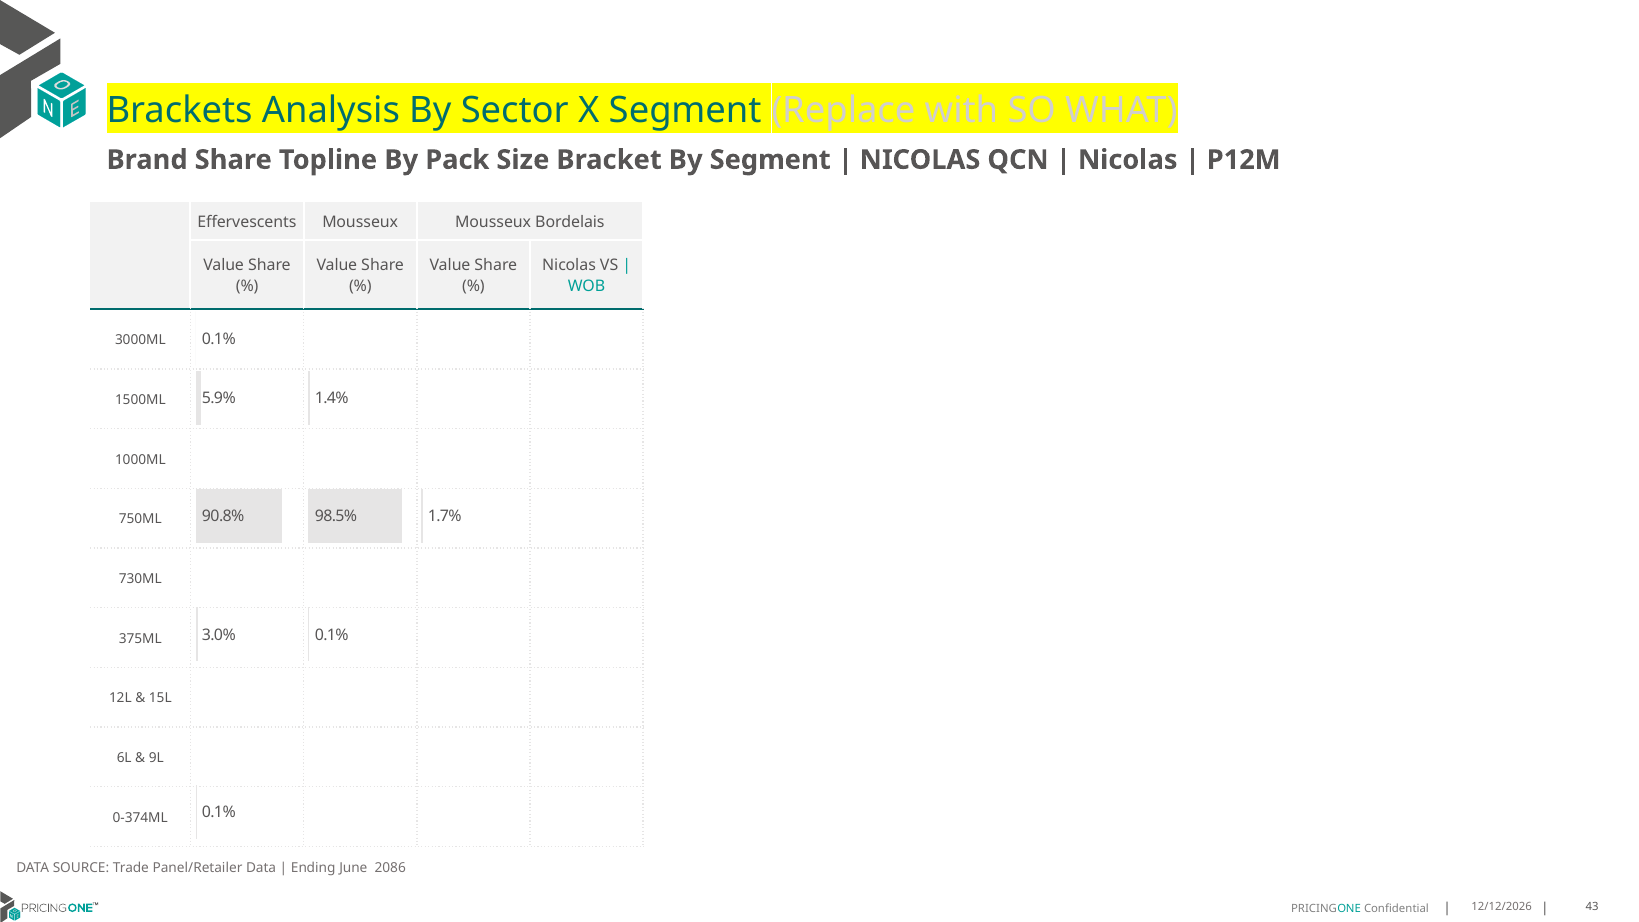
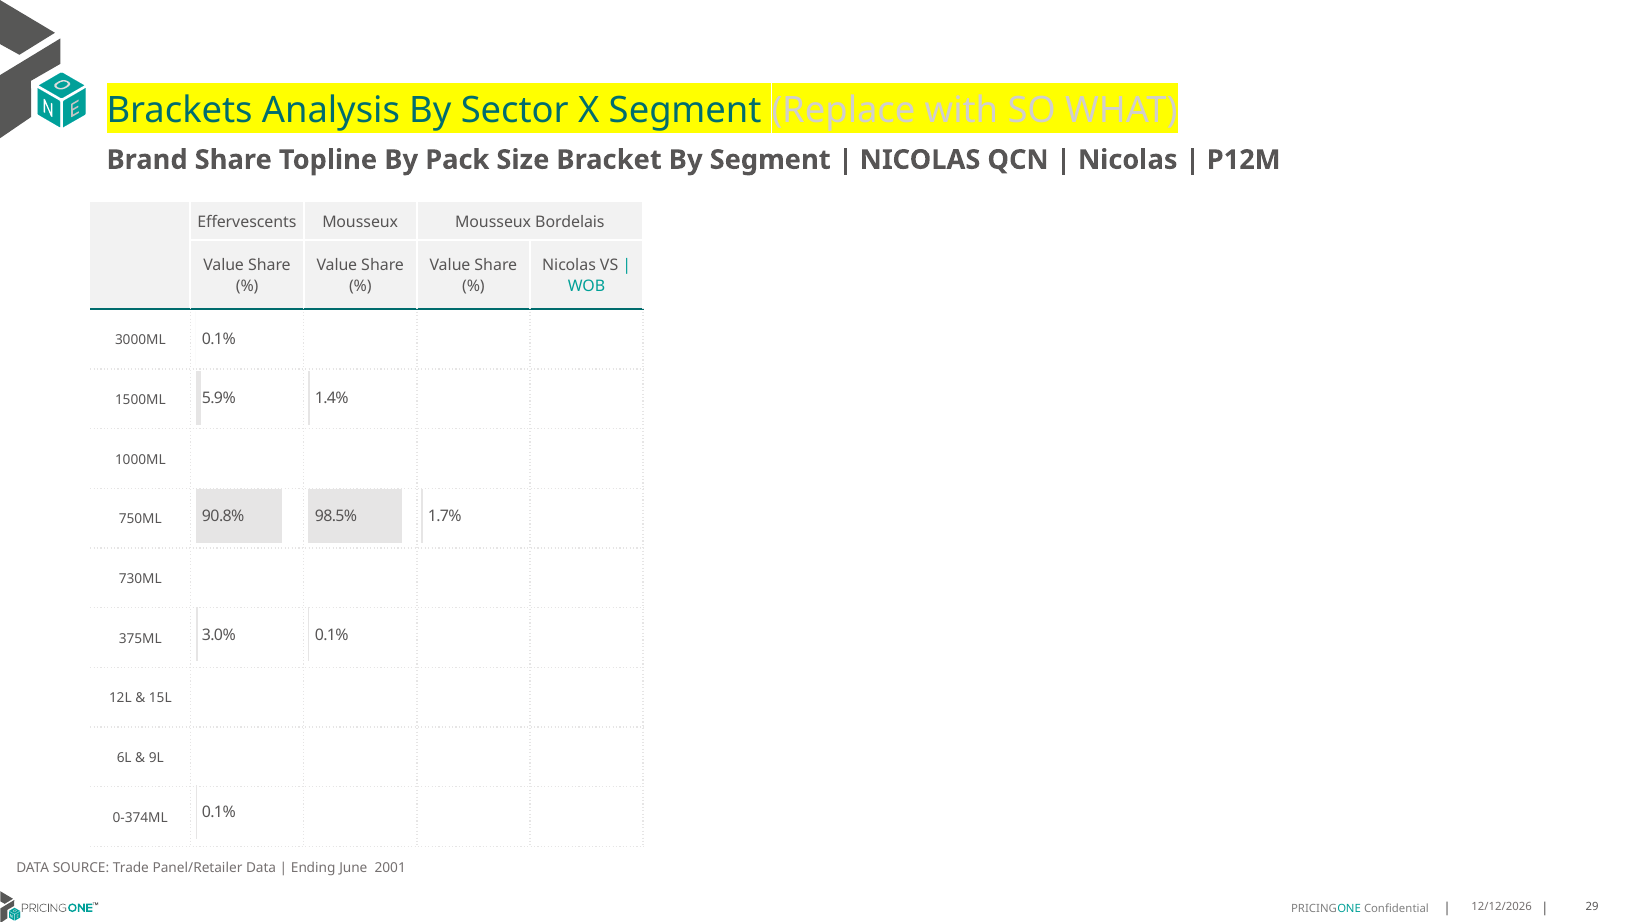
2086: 2086 -> 2001
43: 43 -> 29
